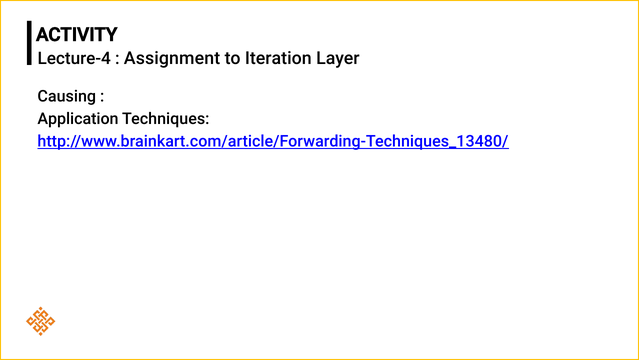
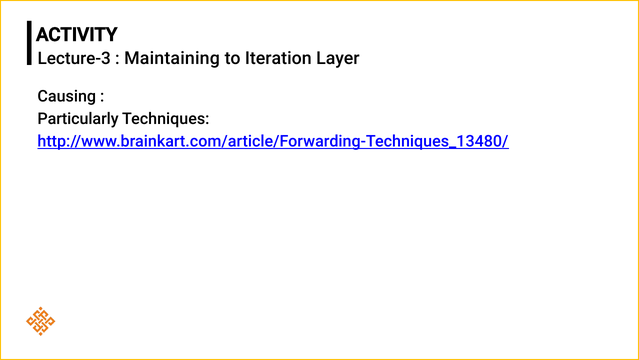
Lecture-4: Lecture-4 -> Lecture-3
Assignment: Assignment -> Maintaining
Application: Application -> Particularly
